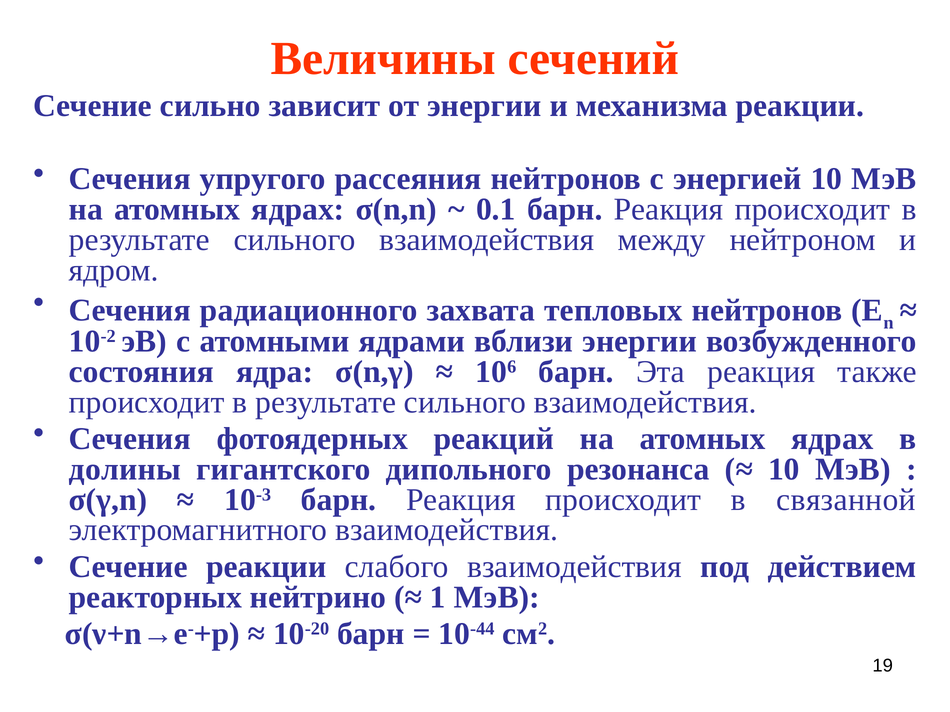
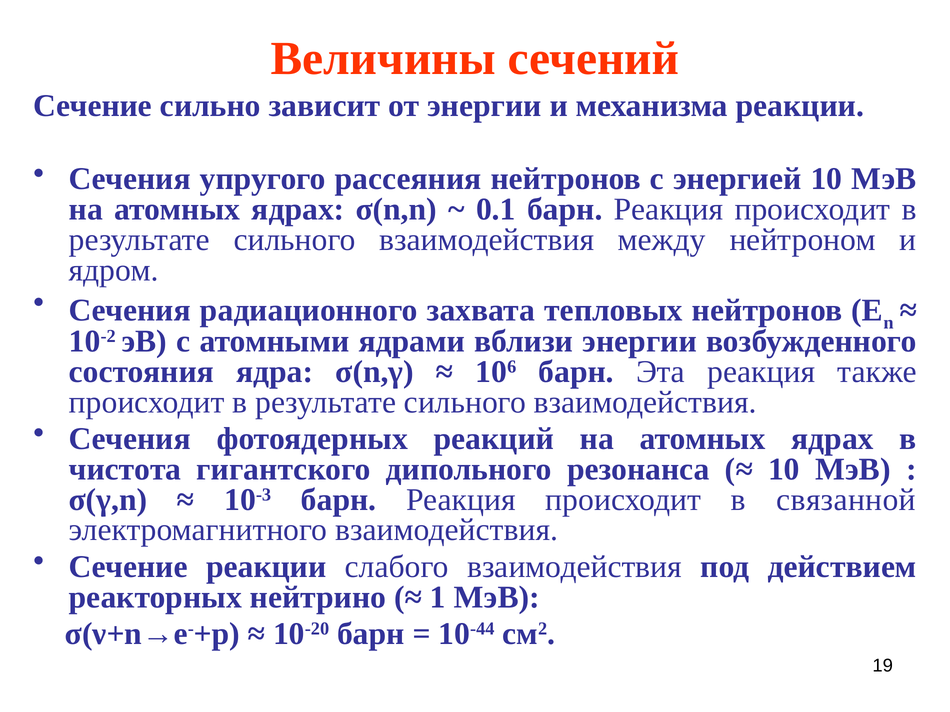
долины: долины -> чистота
